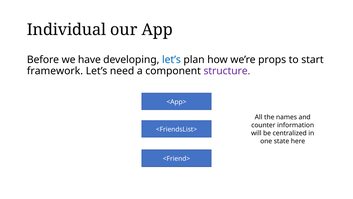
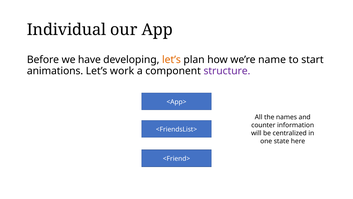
let’s at (171, 60) colour: blue -> orange
props: props -> name
framework: framework -> animations
need: need -> work
